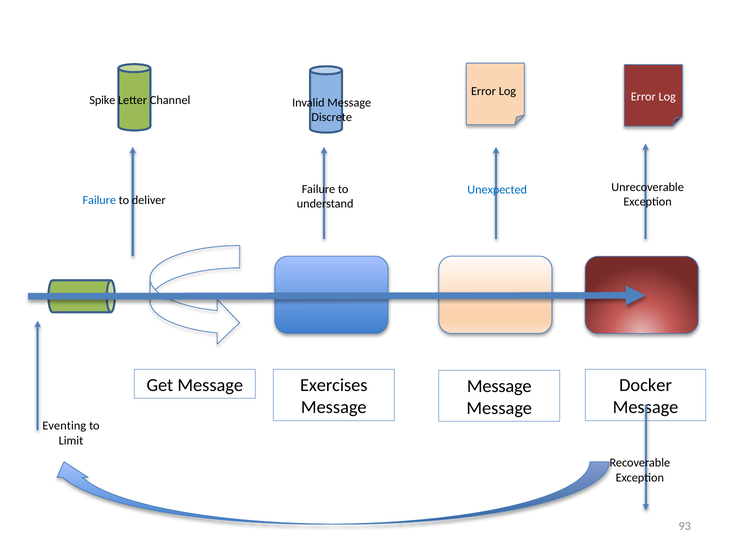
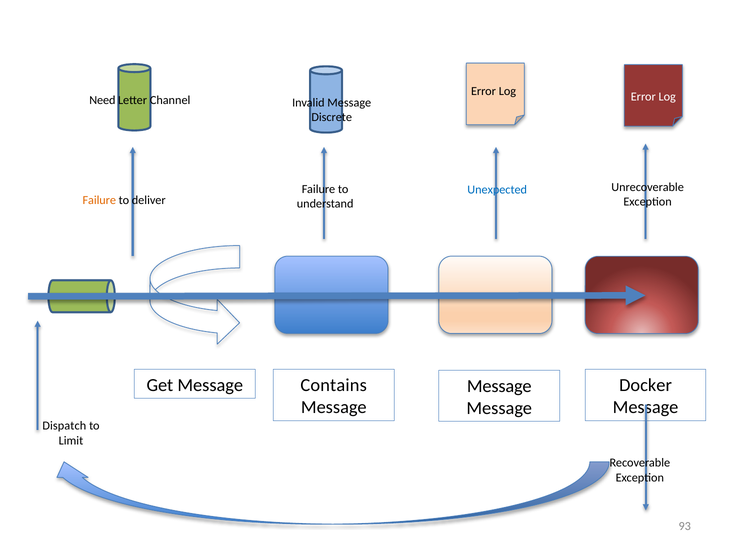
Spike: Spike -> Need
Failure at (99, 200) colour: blue -> orange
Exercises: Exercises -> Contains
Eventing: Eventing -> Dispatch
